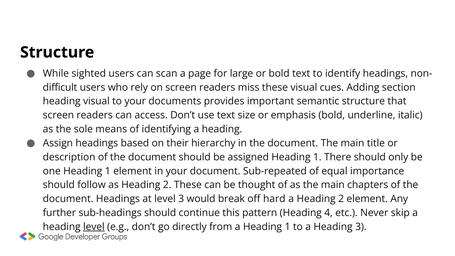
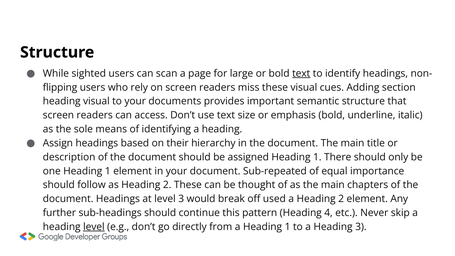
text at (301, 73) underline: none -> present
difficult: difficult -> flipping
hard: hard -> used
